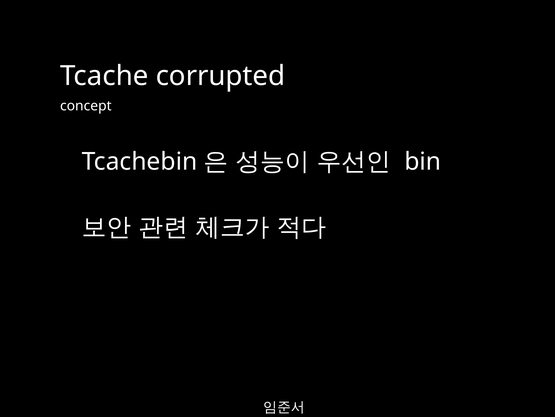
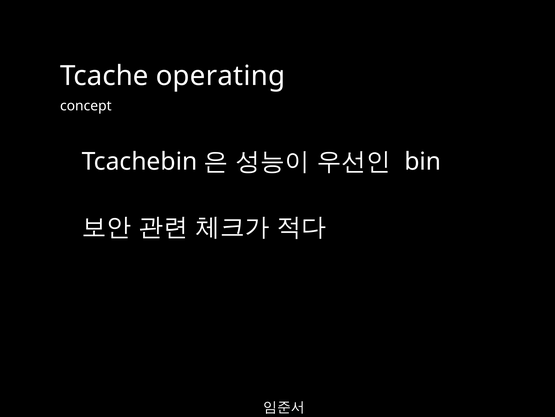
corrupted: corrupted -> operating
